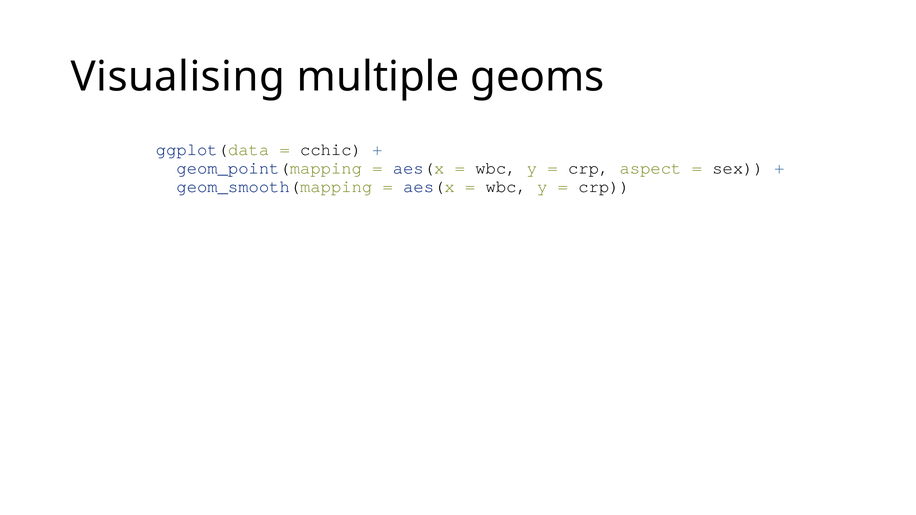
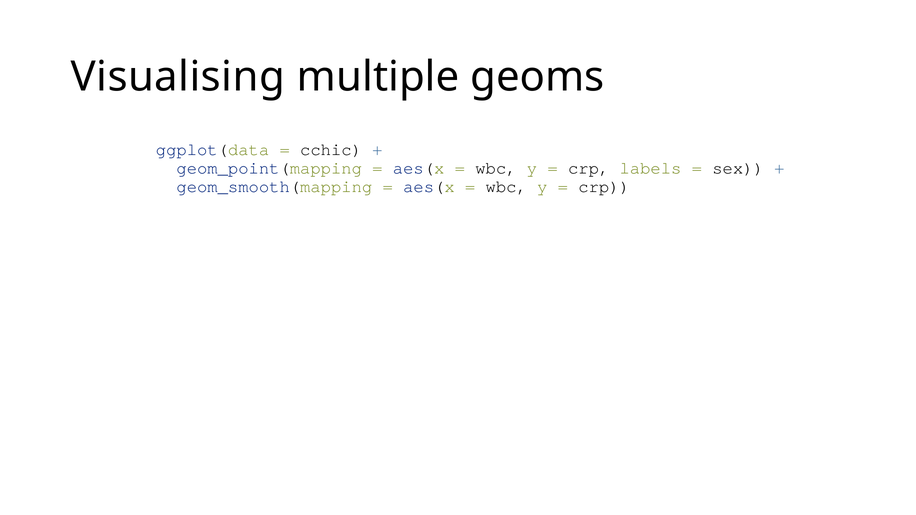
aspect: aspect -> labels
